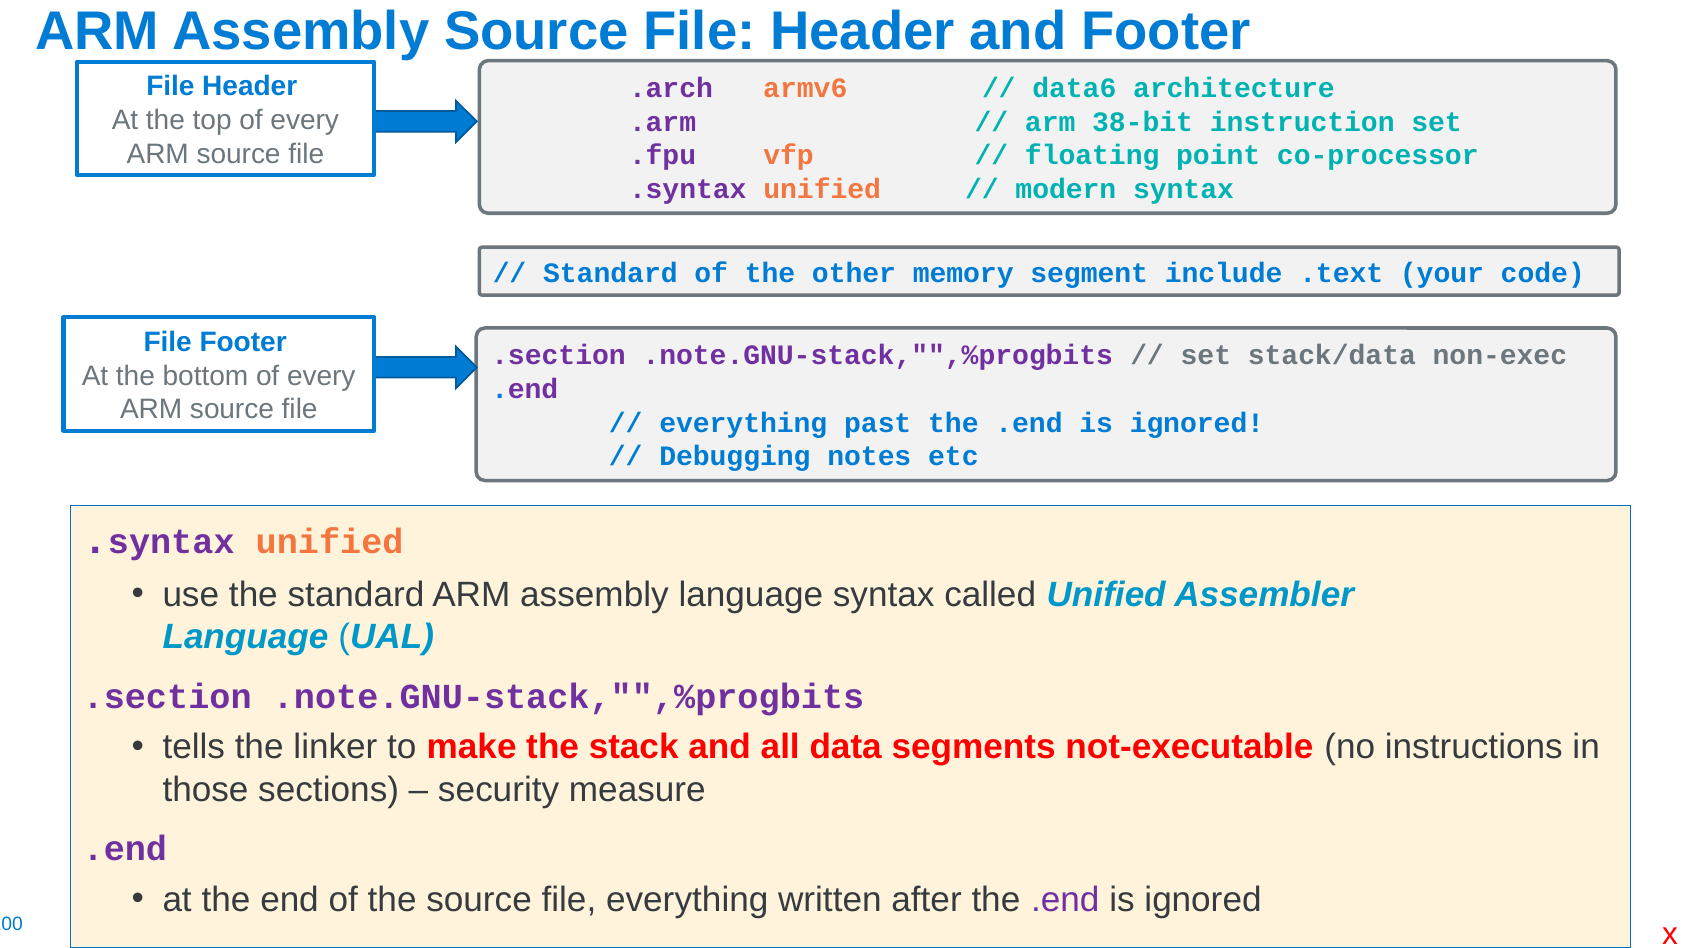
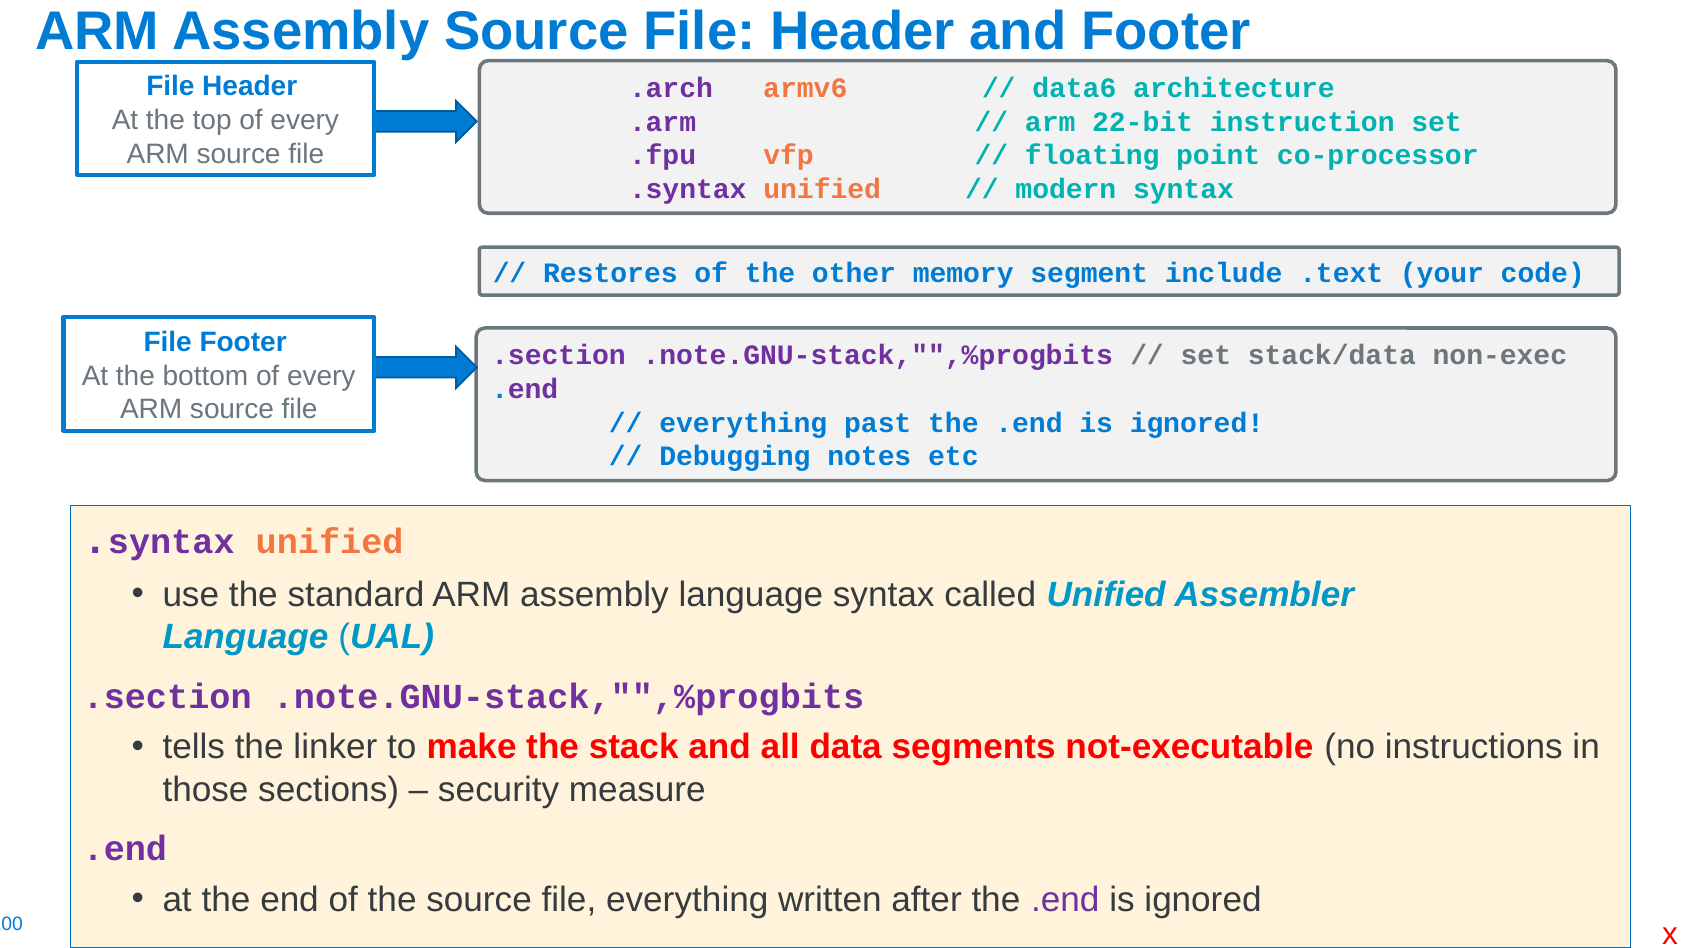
38-bit: 38-bit -> 22-bit
Standard at (610, 273): Standard -> Restores
